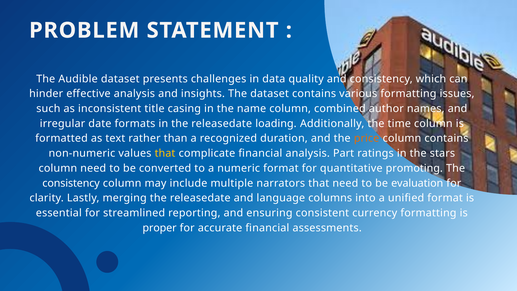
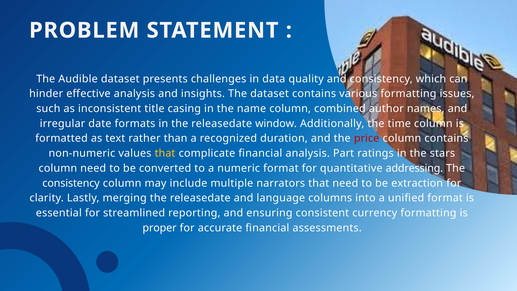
loading: loading -> window
price colour: orange -> red
promoting: promoting -> addressing
evaluation: evaluation -> extraction
